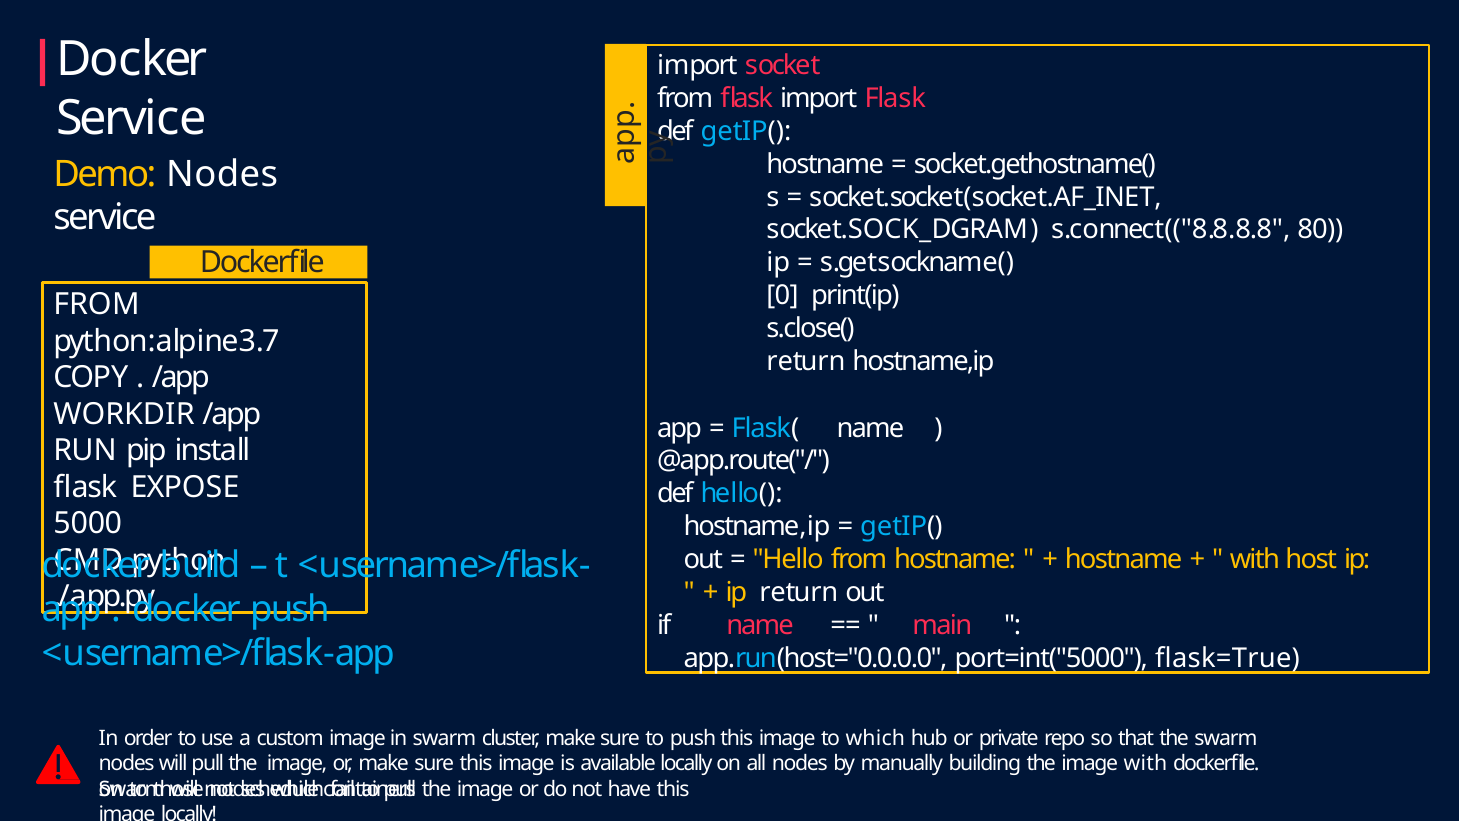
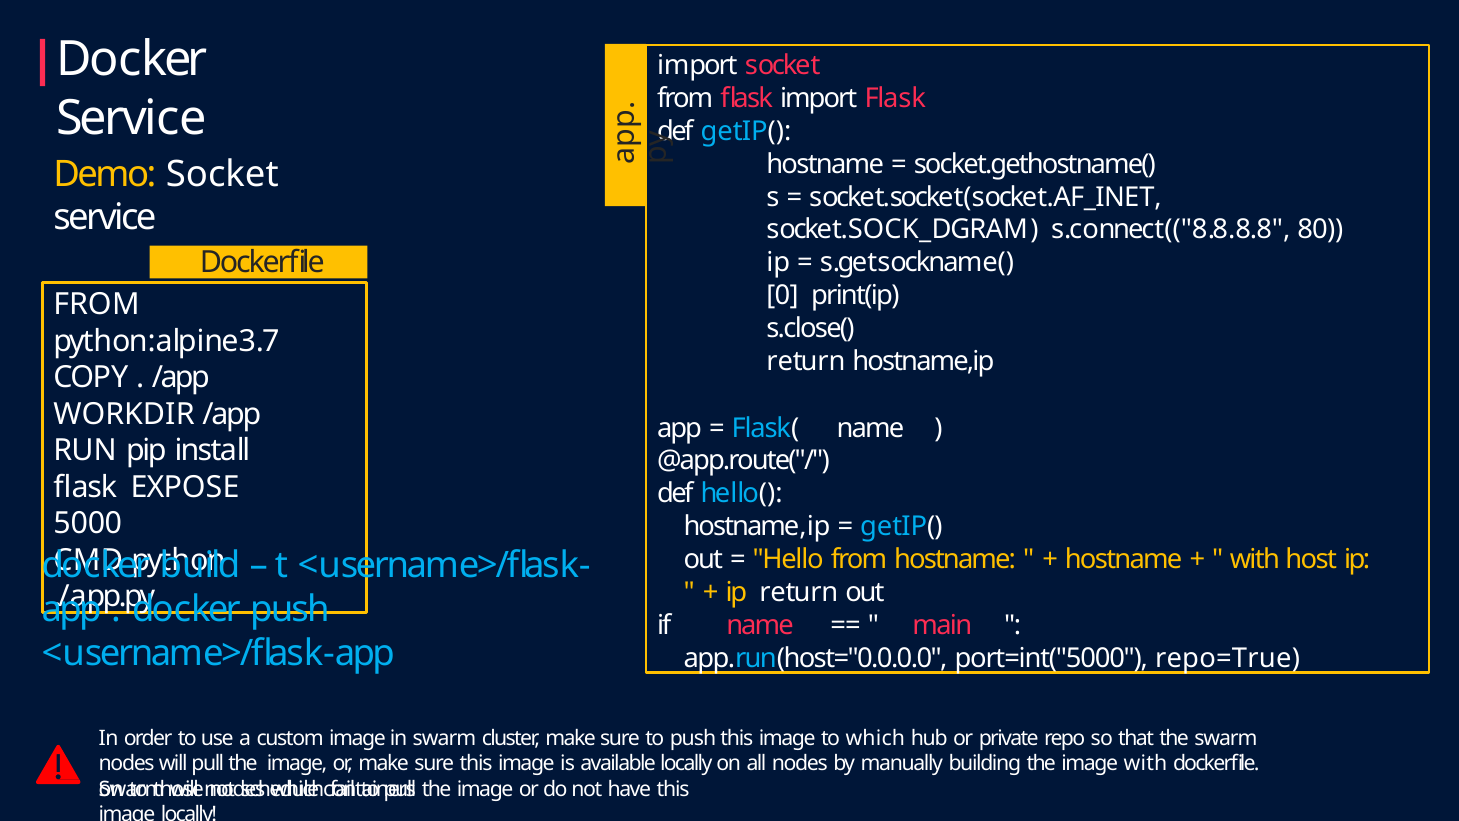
Demo Nodes: Nodes -> Socket
flask=True: flask=True -> repo=True
